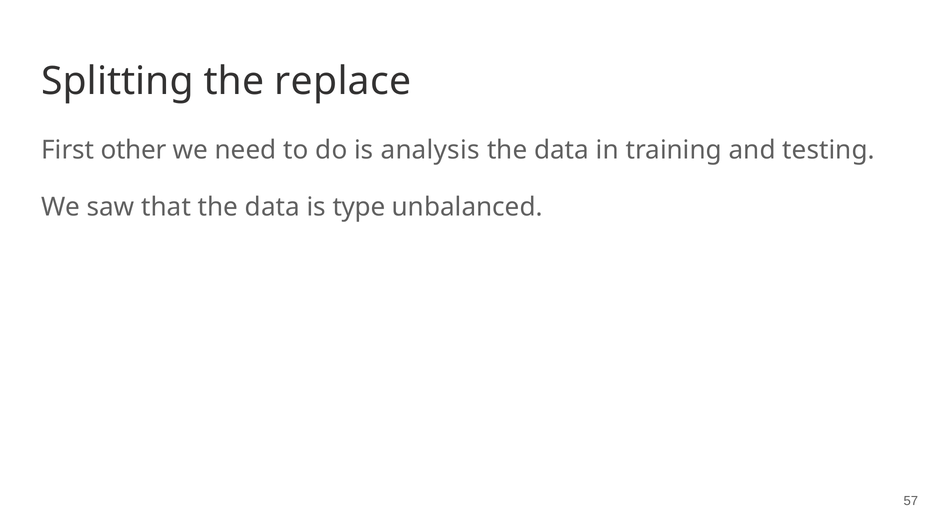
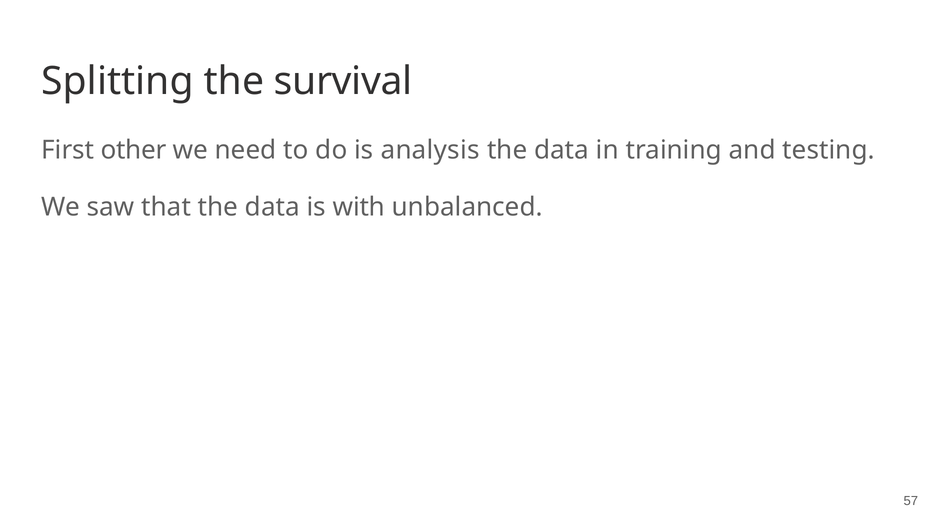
replace: replace -> survival
type: type -> with
